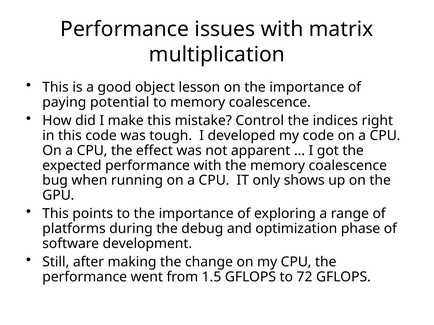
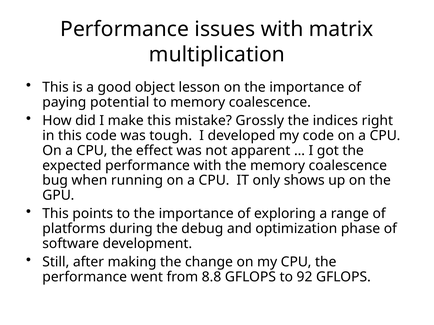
Control: Control -> Grossly
1.5: 1.5 -> 8.8
72: 72 -> 92
